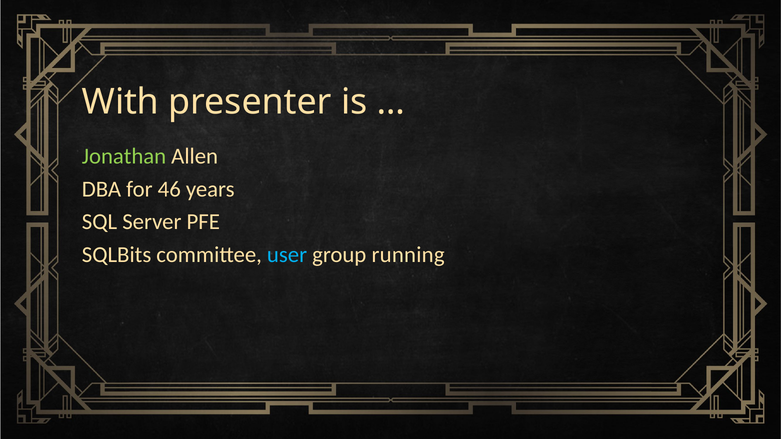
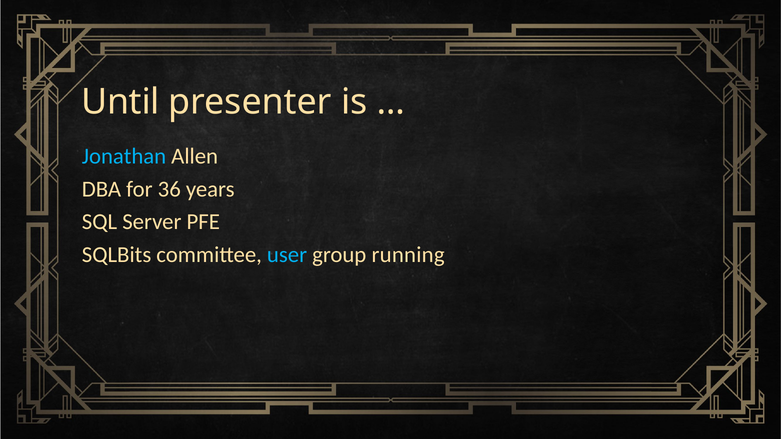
With: With -> Until
Jonathan colour: light green -> light blue
46: 46 -> 36
